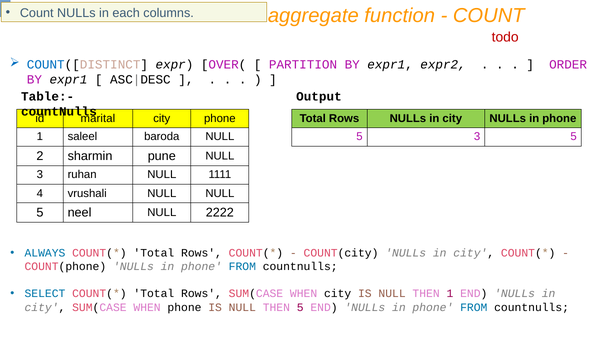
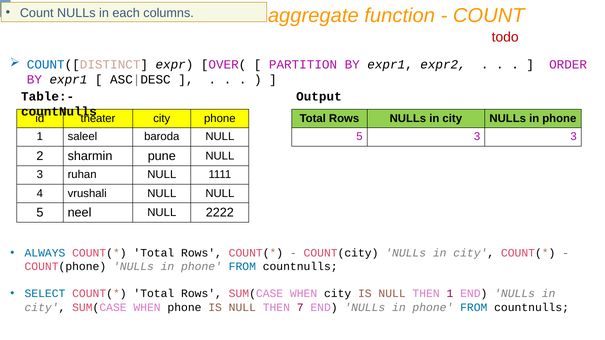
marital: marital -> theater
3 5: 5 -> 3
THEN 5: 5 -> 7
